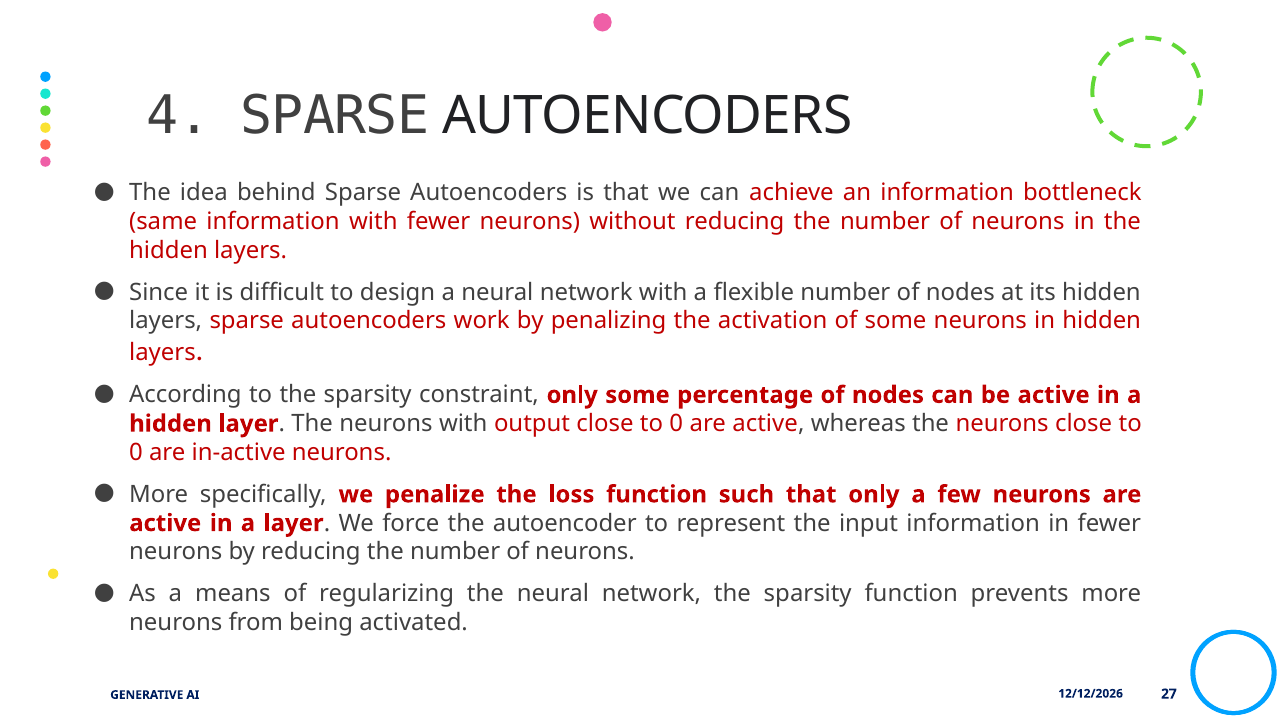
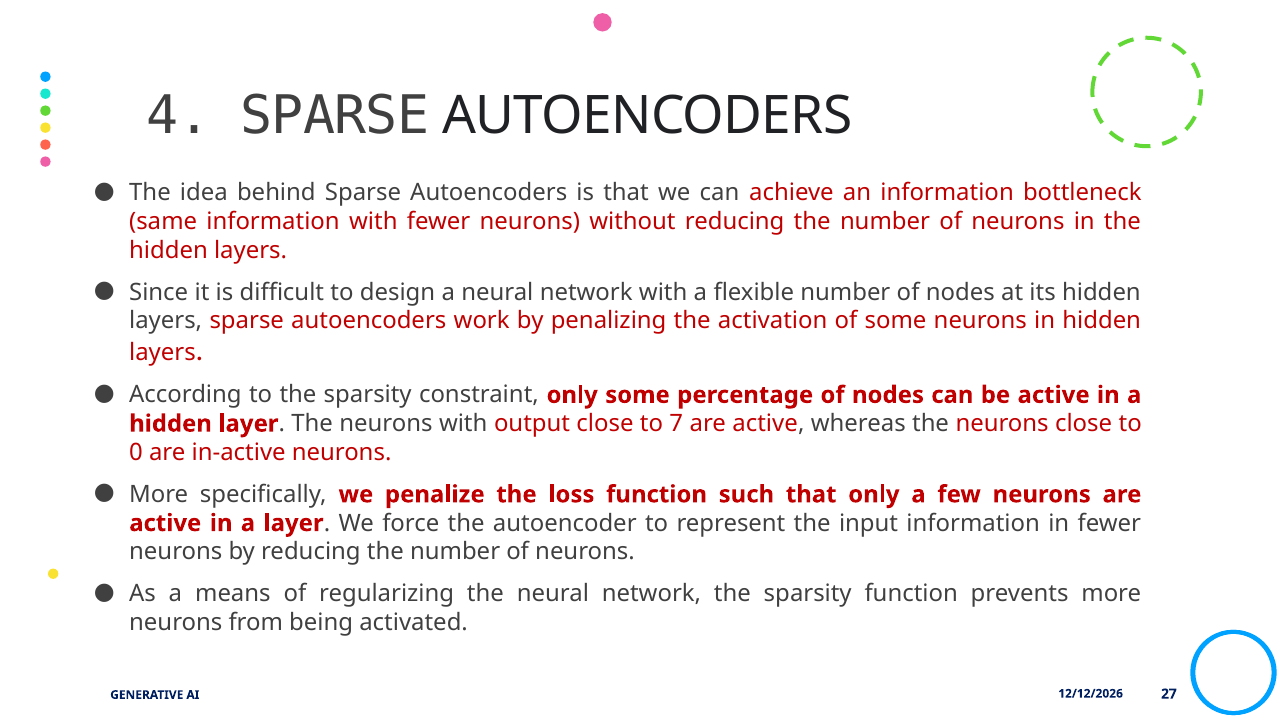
output close to 0: 0 -> 7
